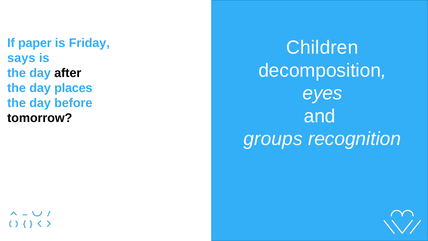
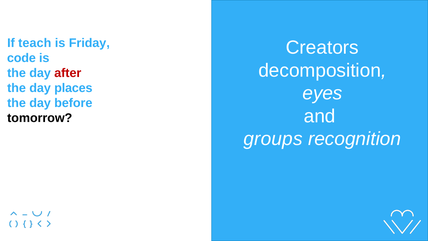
paper: paper -> teach
Children: Children -> Creators
says: says -> code
after colour: black -> red
